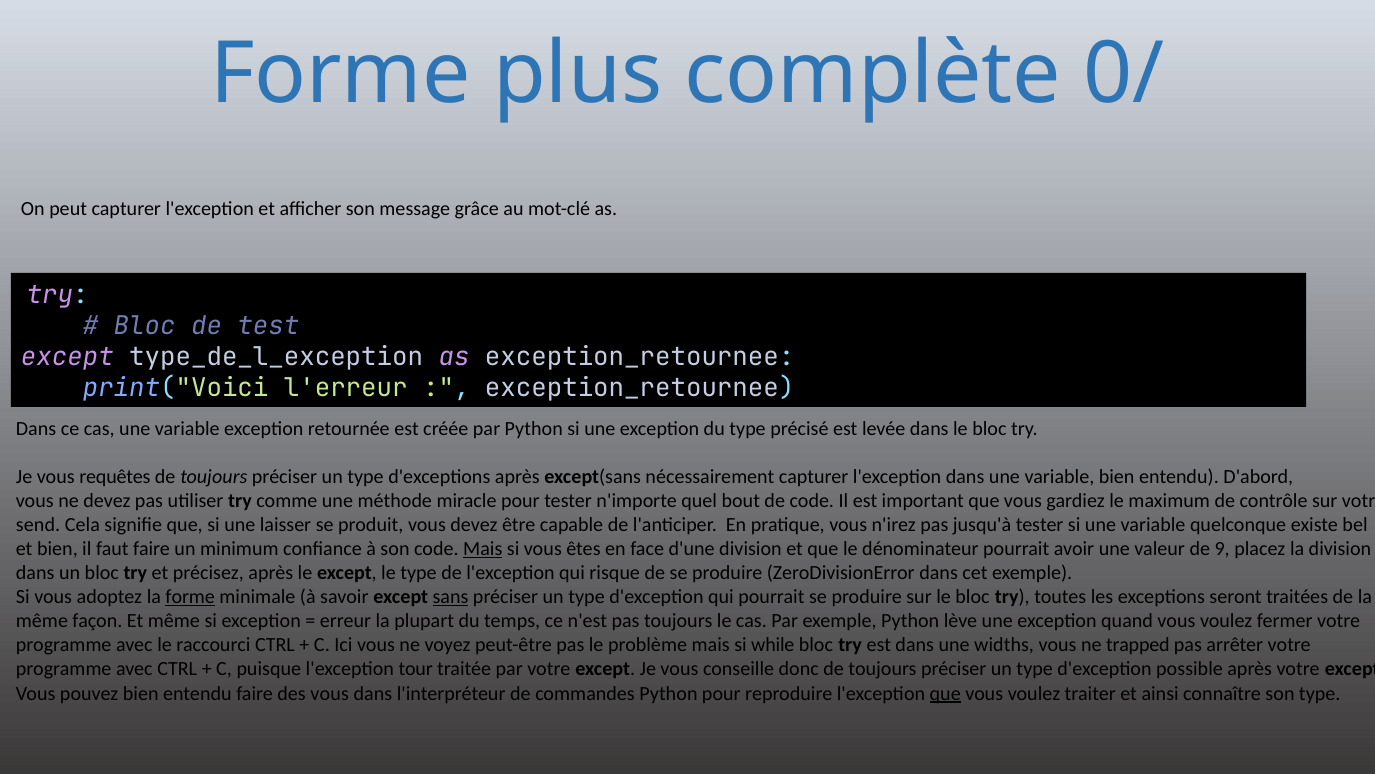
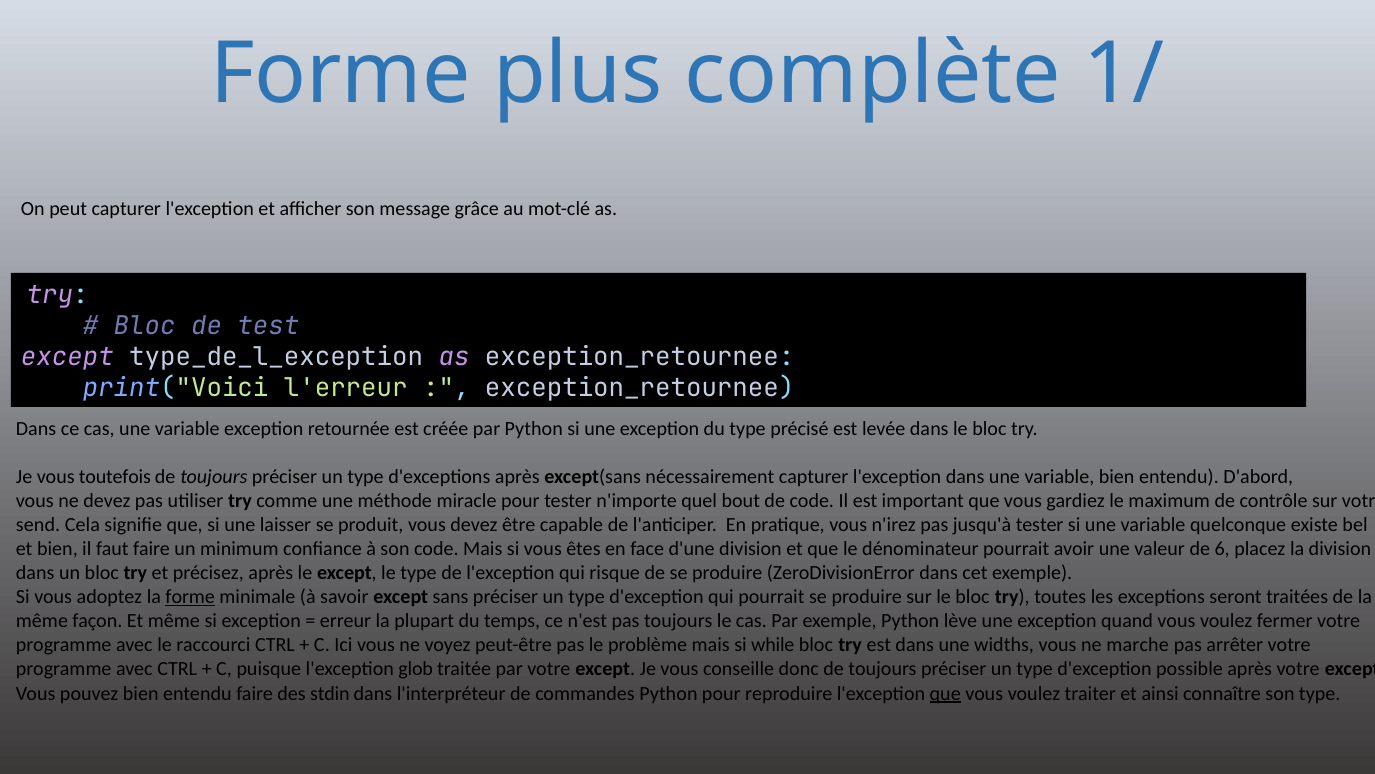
0/: 0/ -> 1/
requêtes: requêtes -> toutefois
Mais at (483, 548) underline: present -> none
9: 9 -> 6
sans underline: present -> none
trapped: trapped -> marche
tour: tour -> glob
des vous: vous -> stdin
